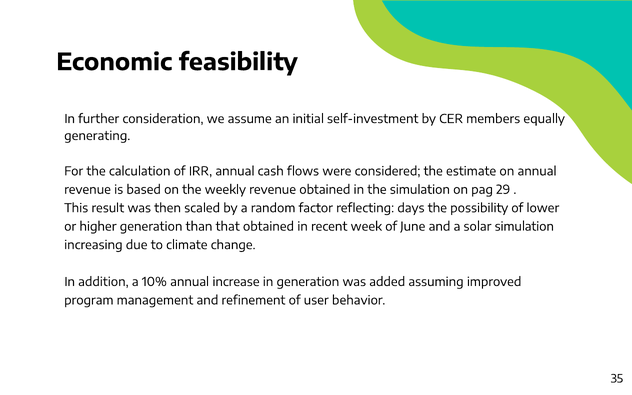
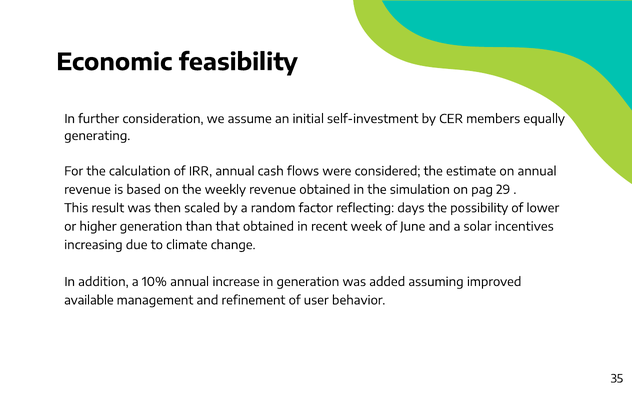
solar simulation: simulation -> incentives
program: program -> available
